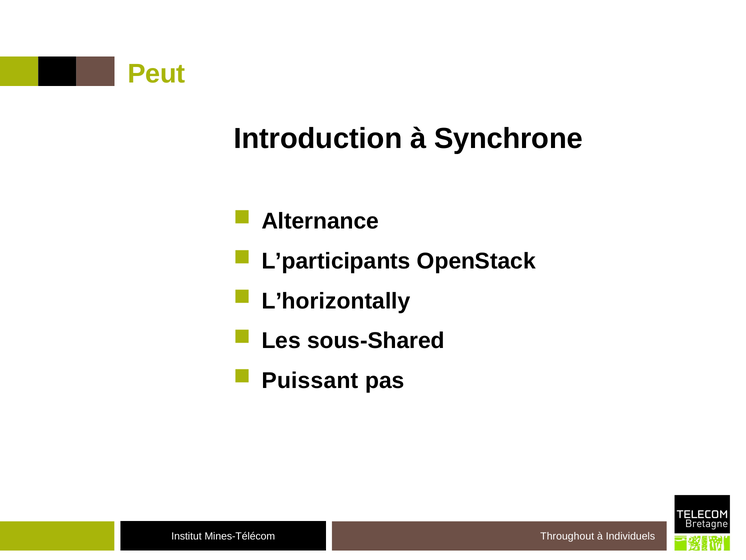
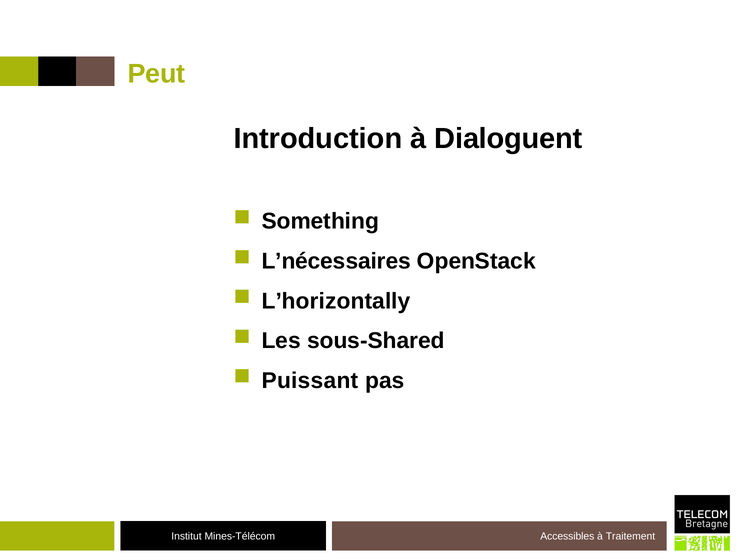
Synchrone: Synchrone -> Dialoguent
Alternance: Alternance -> Something
L’participants: L’participants -> L’nécessaires
Throughout: Throughout -> Accessibles
Individuels: Individuels -> Traitement
